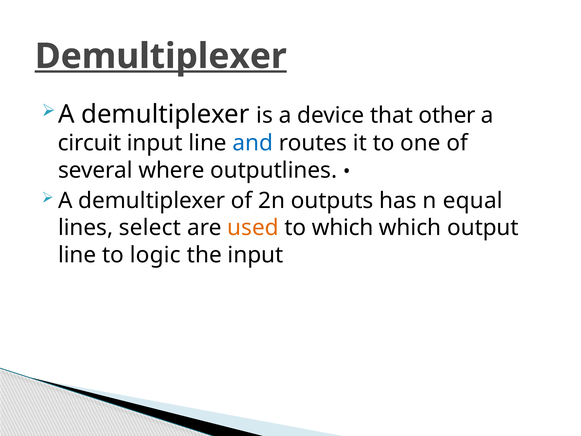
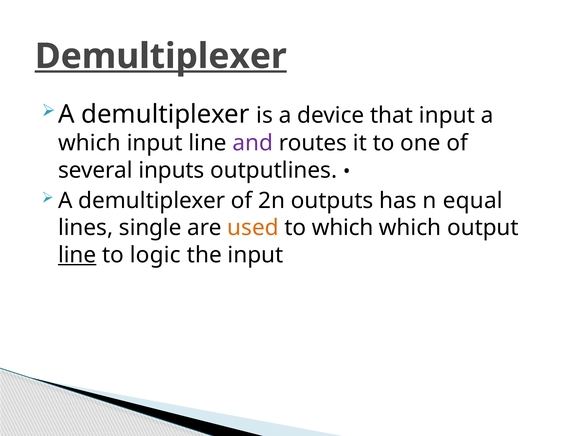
that other: other -> input
circuit at (90, 143): circuit -> which
and colour: blue -> purple
where: where -> inputs
select: select -> single
line at (77, 255) underline: none -> present
